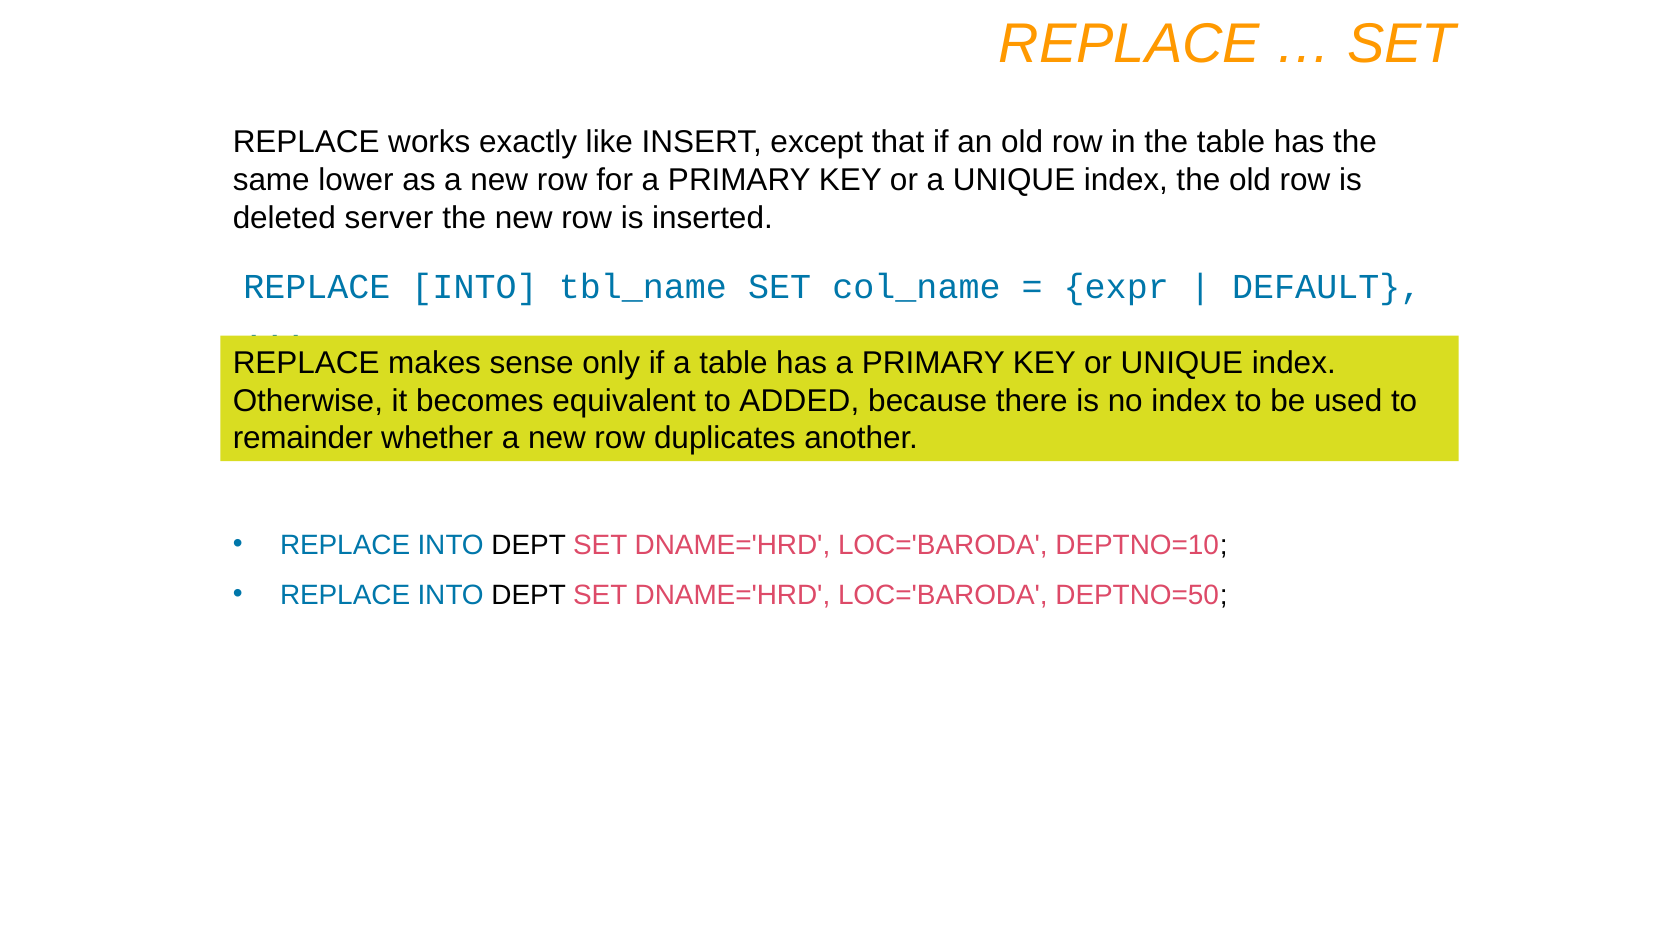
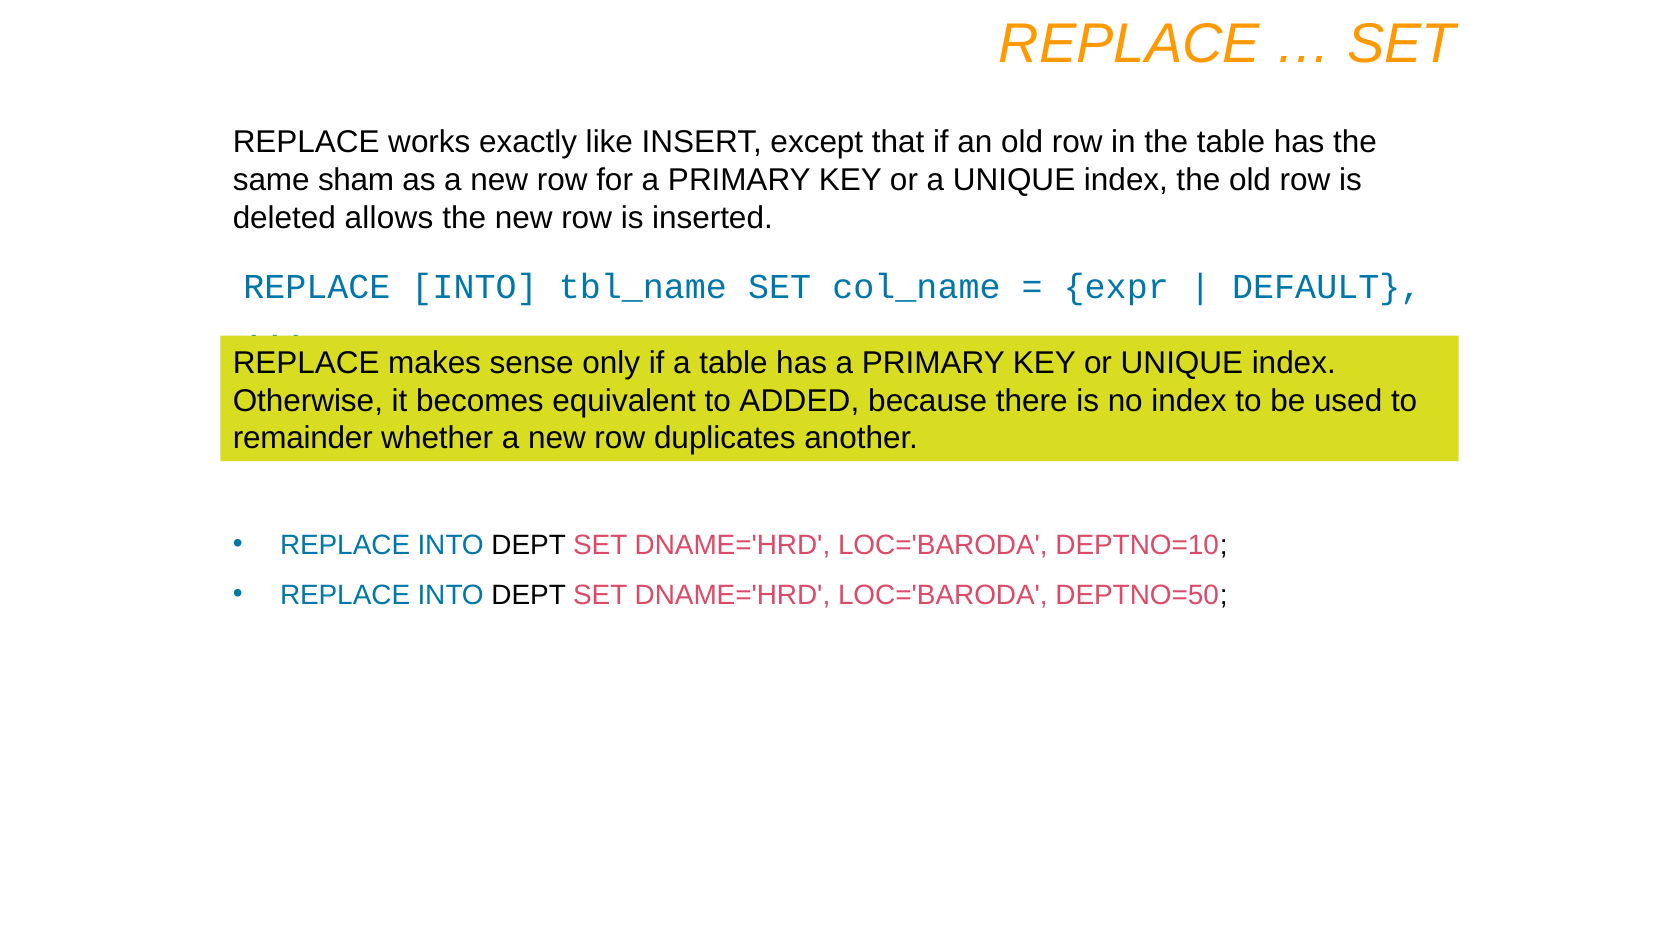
lower: lower -> sham
server: server -> allows
